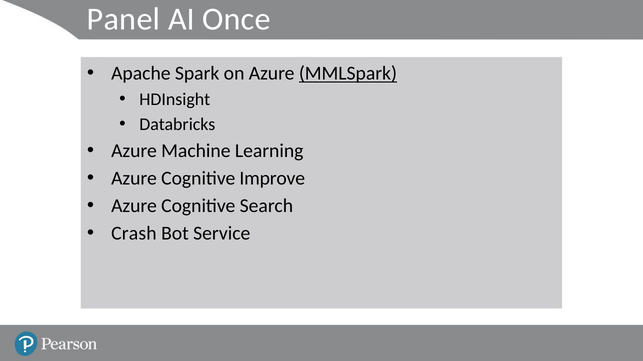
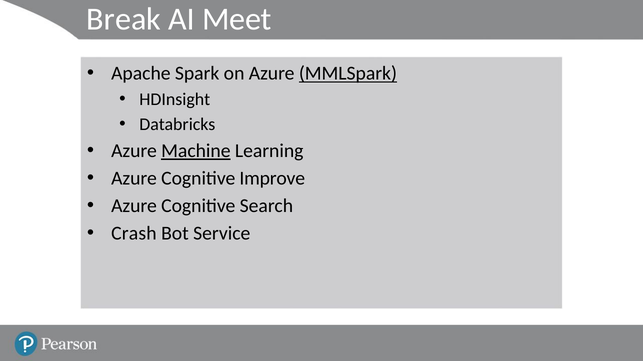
Panel: Panel -> Break
Once: Once -> Meet
Machine underline: none -> present
